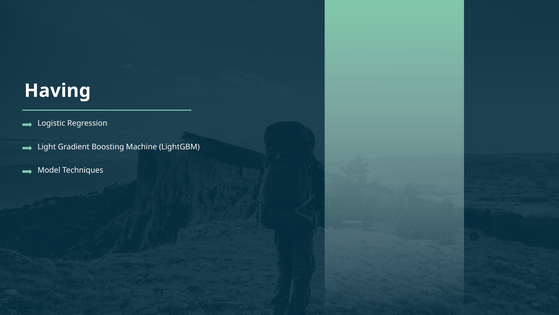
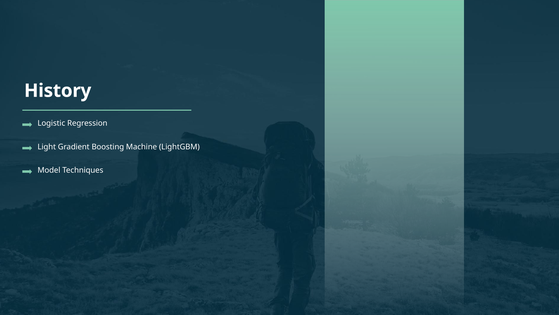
Having: Having -> History
